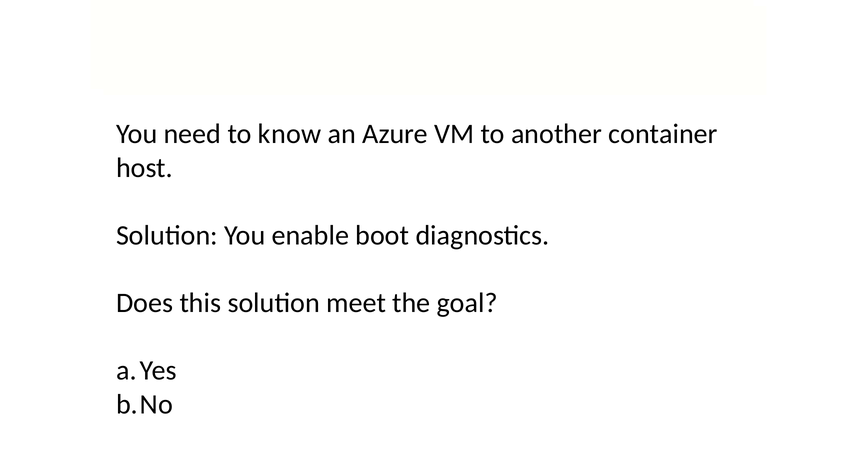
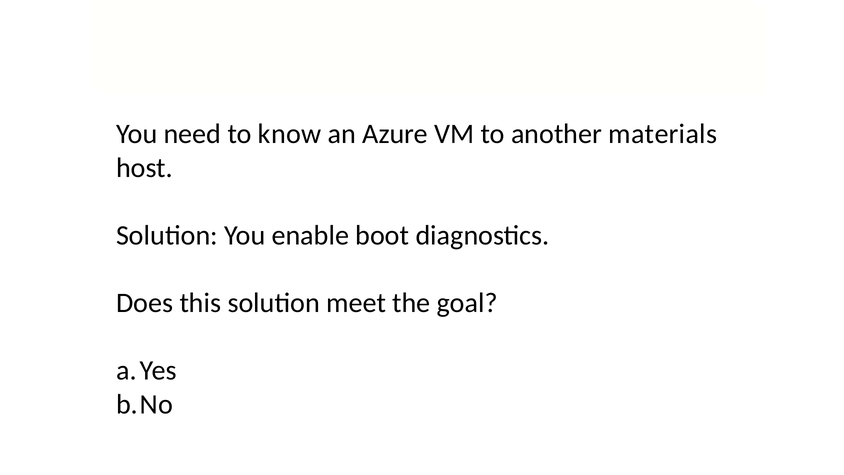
container: container -> materials
